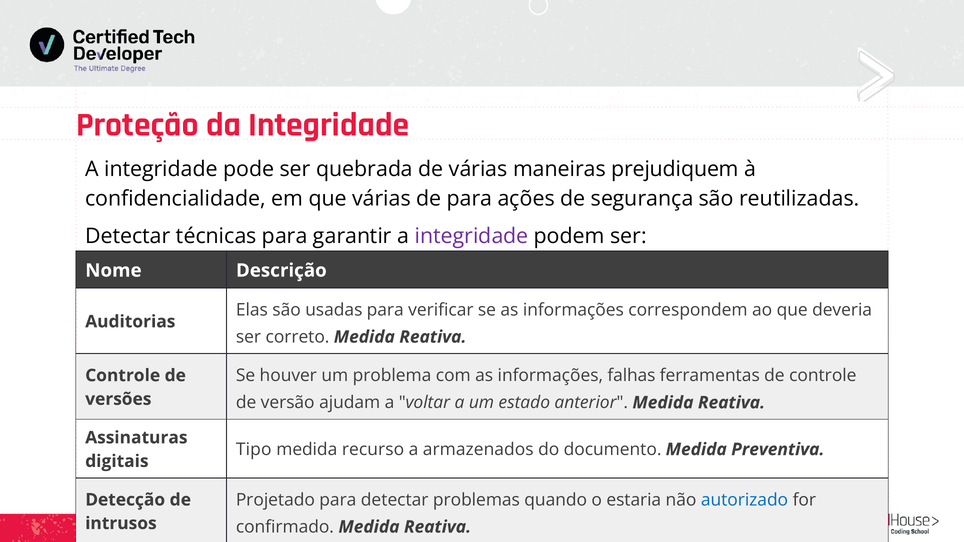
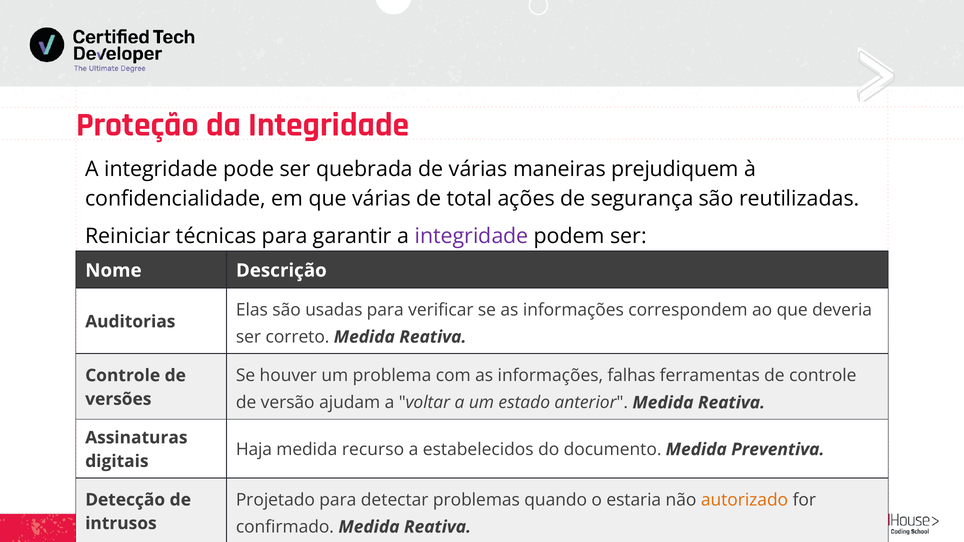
de para: para -> total
Detectar at (128, 236): Detectar -> Reiniciar
Tipo: Tipo -> Haja
armazenados: armazenados -> estabelecidos
autorizado colour: blue -> orange
